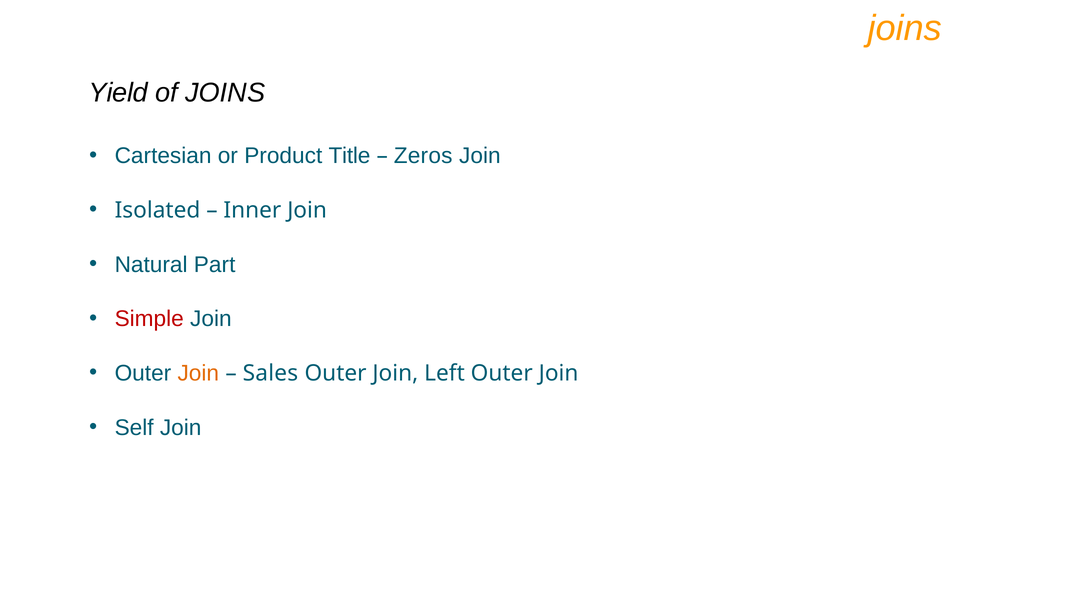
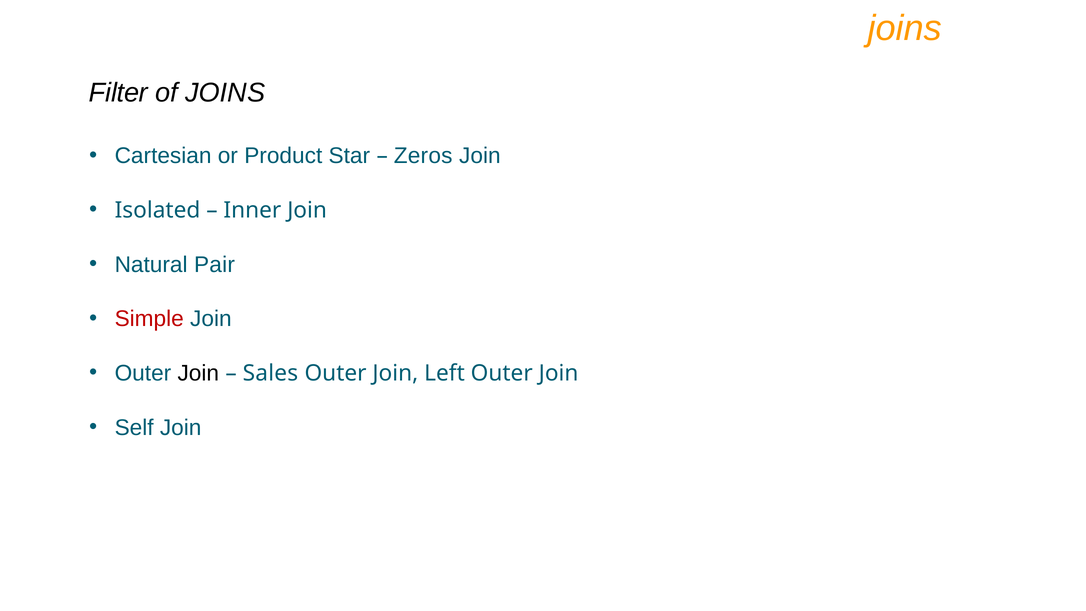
Yield: Yield -> Filter
Title: Title -> Star
Part: Part -> Pair
Join at (198, 373) colour: orange -> black
